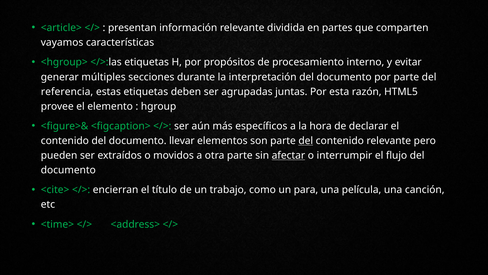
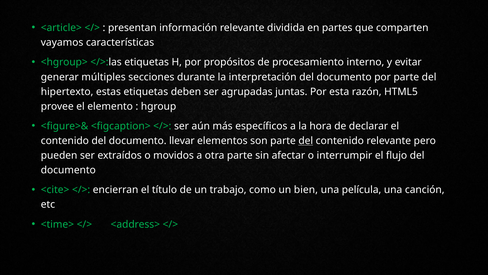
referencia: referencia -> hipertexto
afectar underline: present -> none
para: para -> bien
